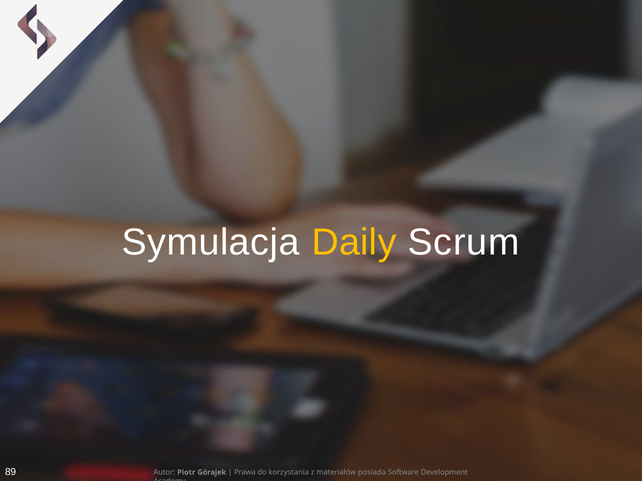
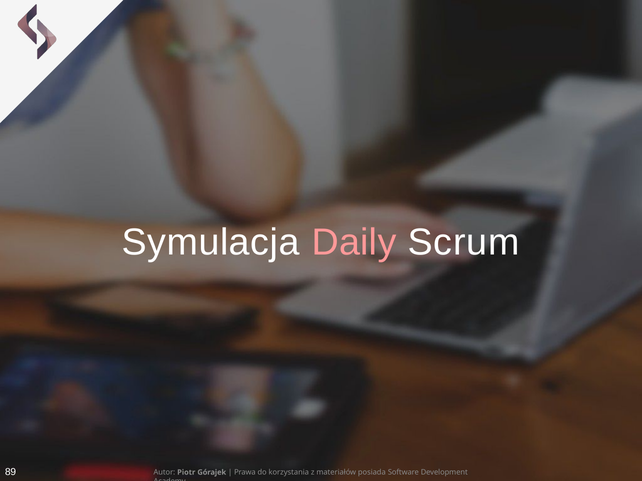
Daily colour: yellow -> pink
